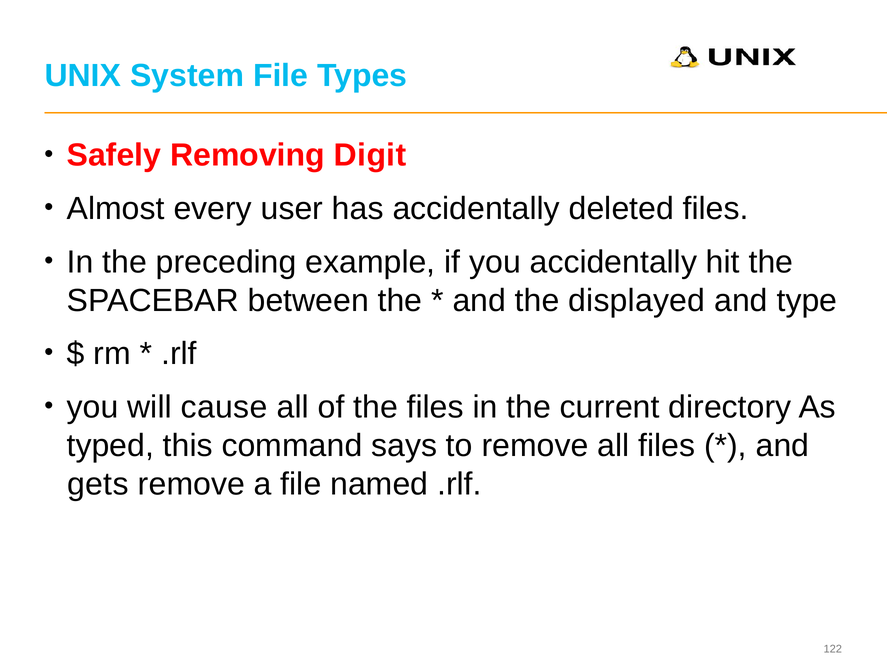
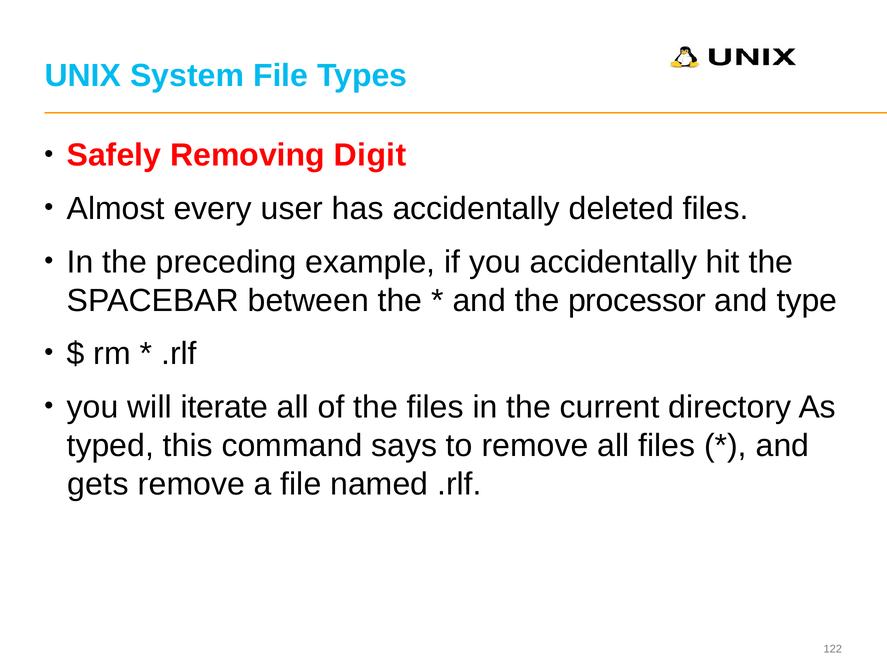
displayed: displayed -> processor
cause: cause -> iterate
